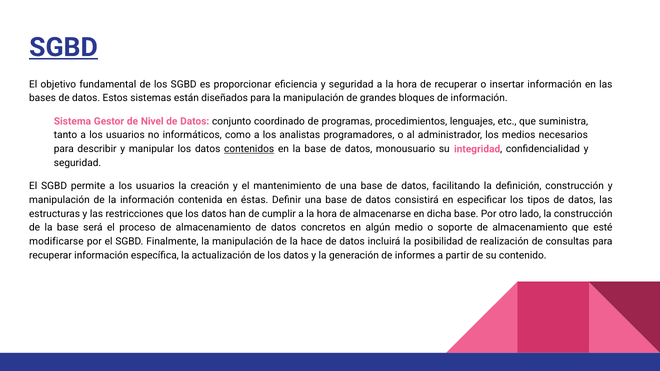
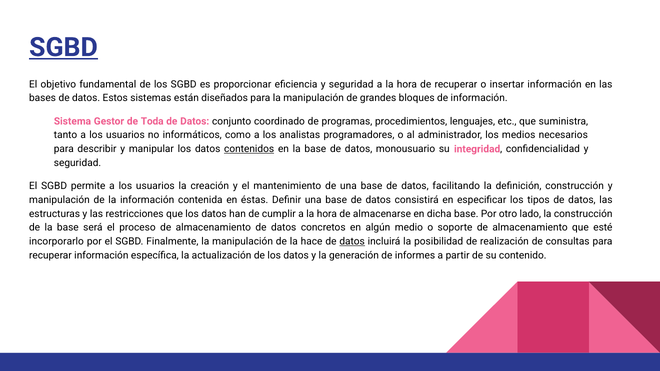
Nivel: Nivel -> Toda
modificarse: modificarse -> incorporarlo
datos at (352, 242) underline: none -> present
